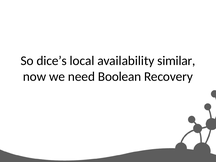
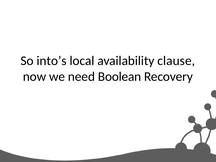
dice’s: dice’s -> into’s
similar: similar -> clause
